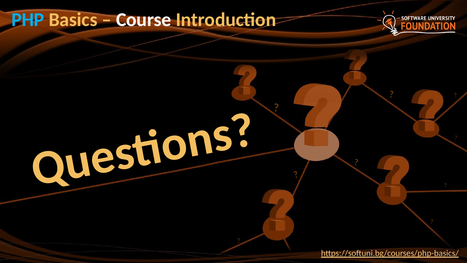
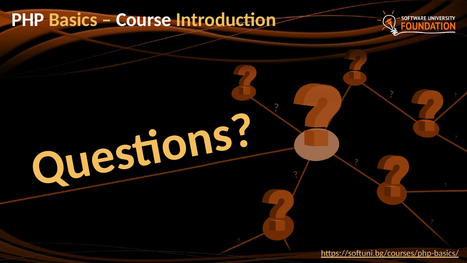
PHP colour: light blue -> white
